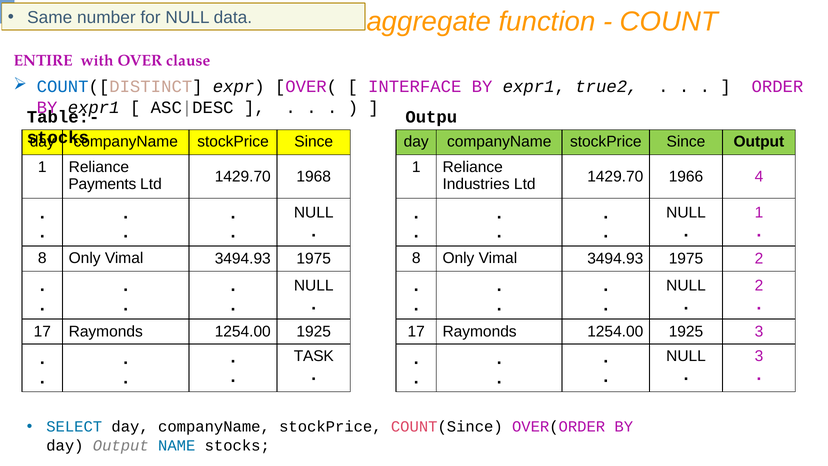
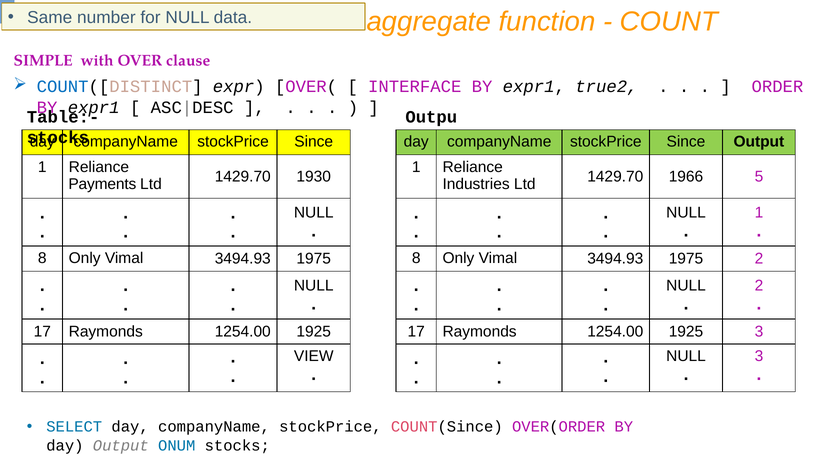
ENTIRE: ENTIRE -> SIMPLE
1968: 1968 -> 1930
4: 4 -> 5
TASK: TASK -> VIEW
NAME: NAME -> ONUM
